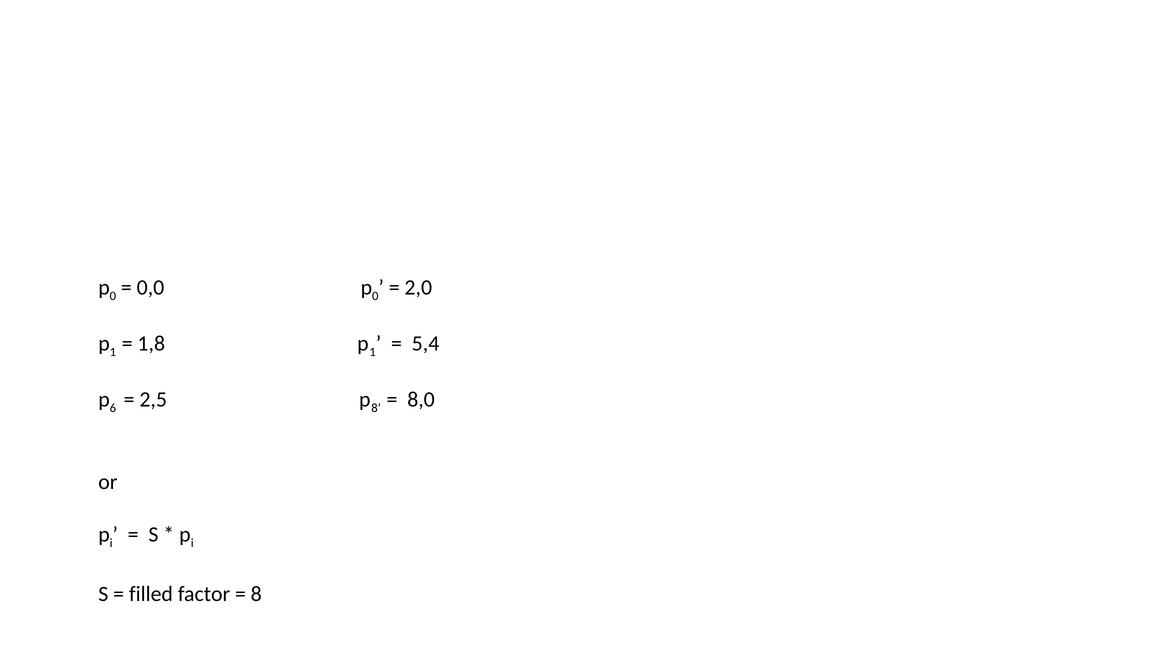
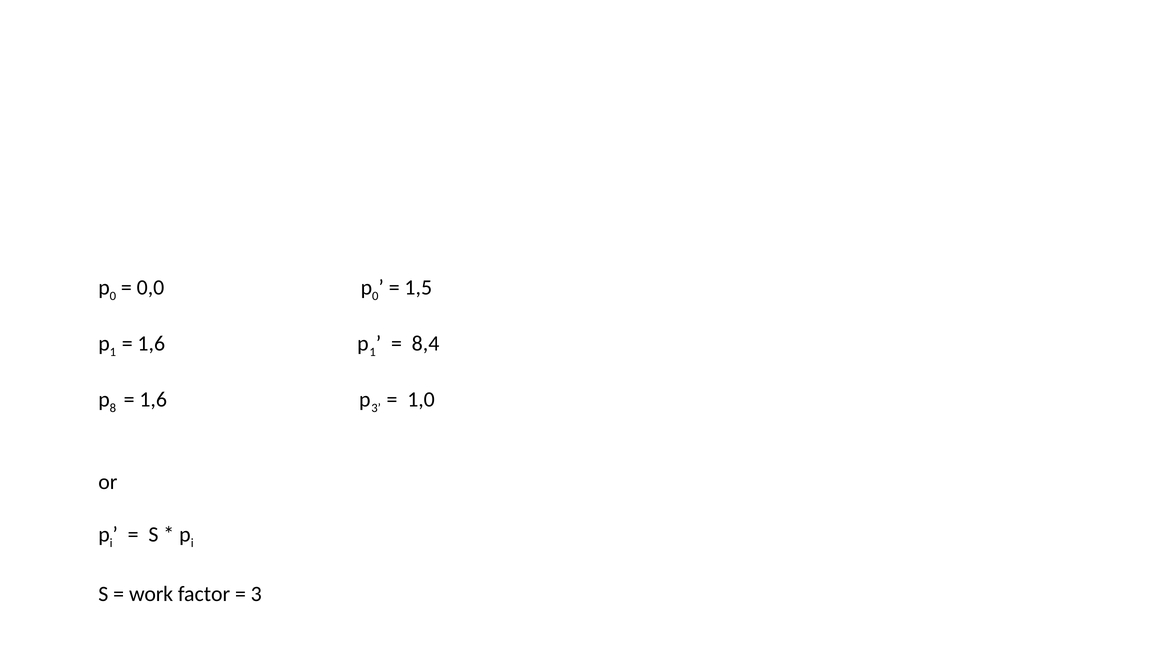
2,0: 2,0 -> 1,5
1,8 at (151, 344): 1,8 -> 1,6
5,4: 5,4 -> 8,4
6: 6 -> 8
2,5 at (153, 400): 2,5 -> 1,6
8 at (376, 408): 8 -> 3
8,0: 8,0 -> 1,0
filled: filled -> work
8 at (256, 594): 8 -> 3
